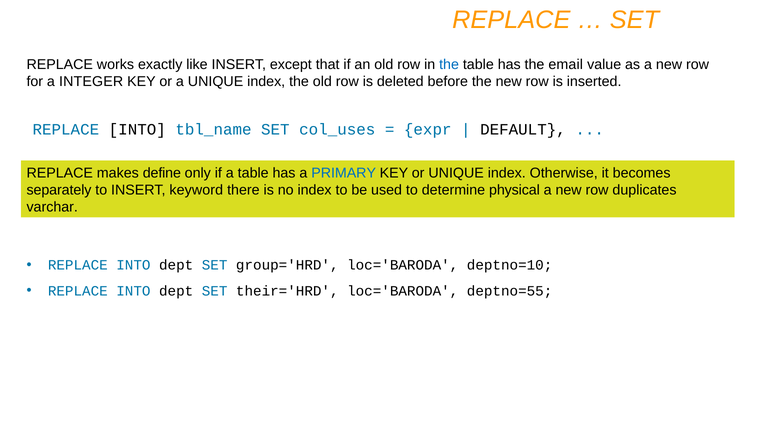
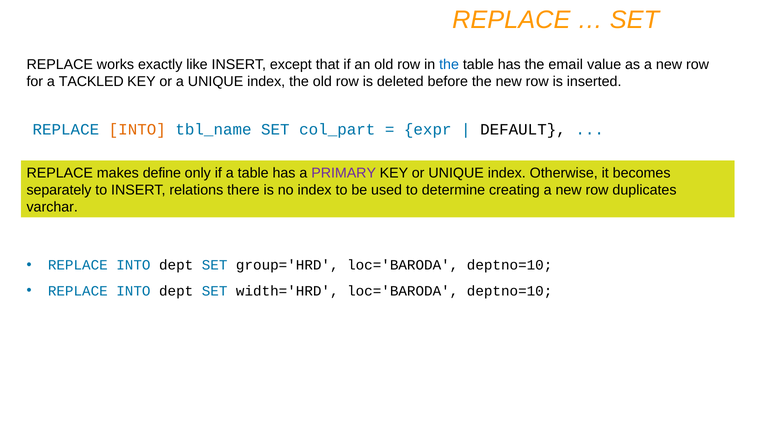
INTEGER: INTEGER -> TACKLED
INTO at (137, 130) colour: black -> orange
col_uses: col_uses -> col_part
PRIMARY colour: blue -> purple
keyword: keyword -> relations
physical: physical -> creating
their='HRD: their='HRD -> width='HRD
deptno=55 at (510, 291): deptno=55 -> deptno=10
